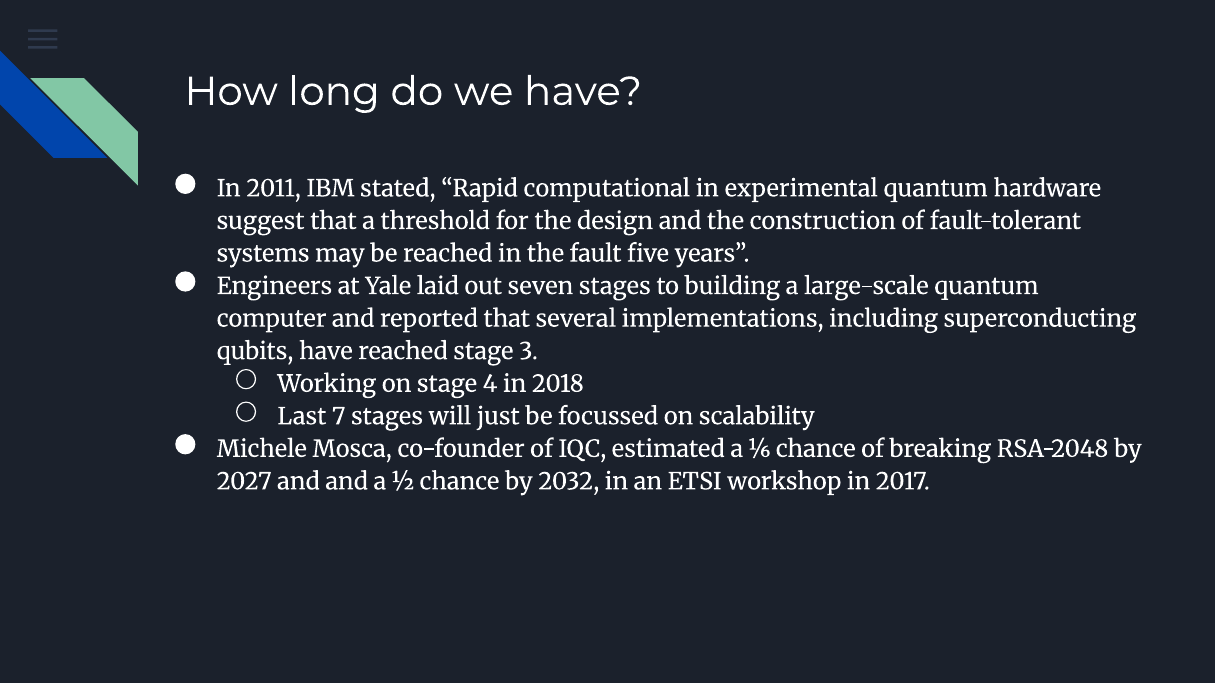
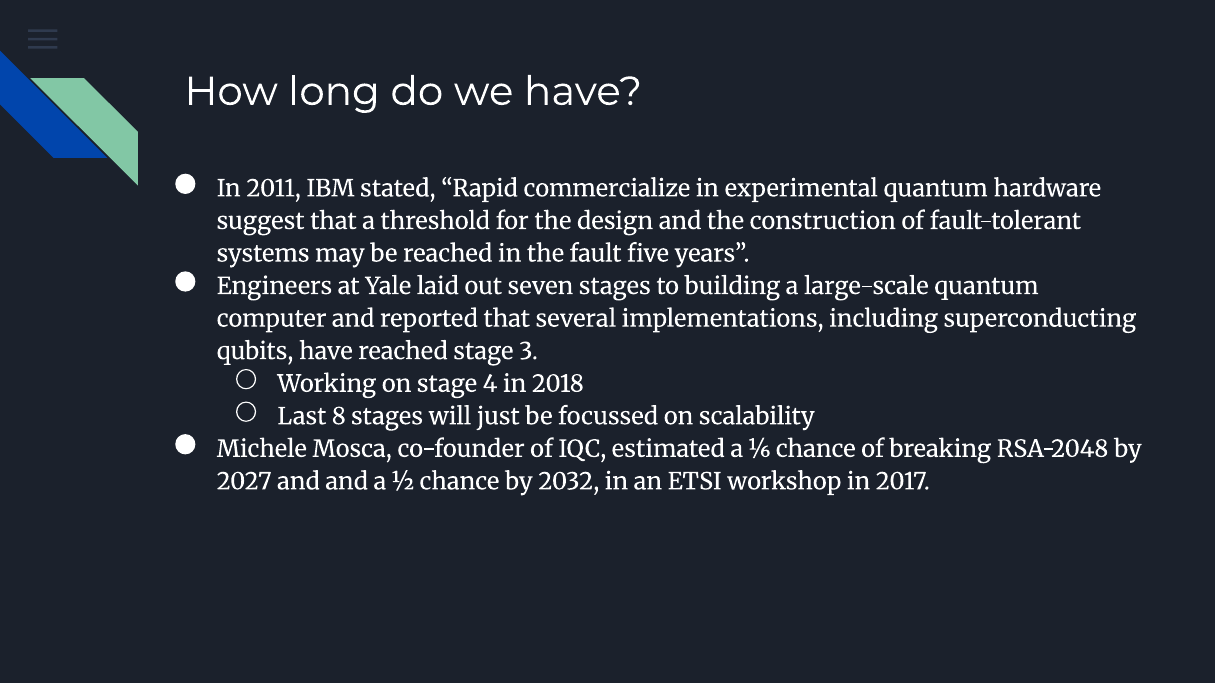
computational: computational -> commercialize
7: 7 -> 8
